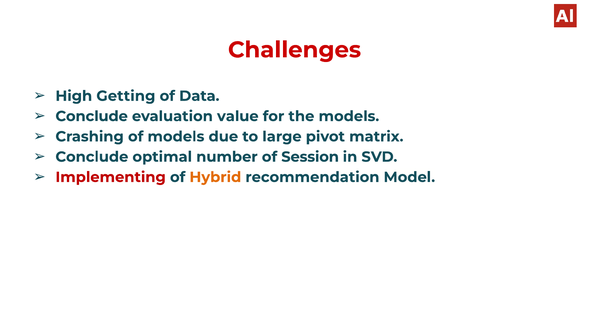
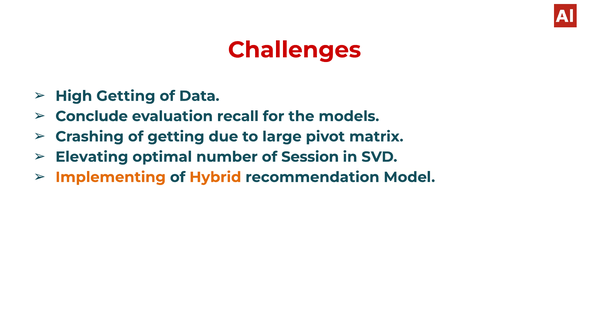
value: value -> recall
of models: models -> getting
Conclude at (92, 157): Conclude -> Elevating
Implementing colour: red -> orange
